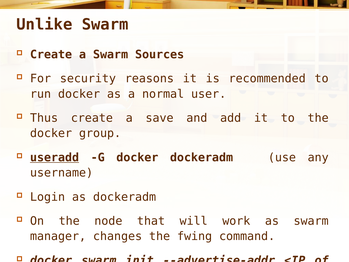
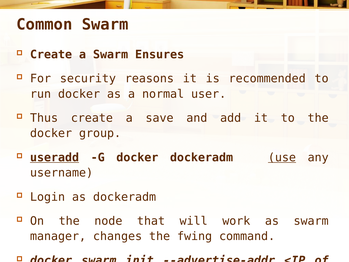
Unlike: Unlike -> Common
Sources: Sources -> Ensures
use underline: none -> present
